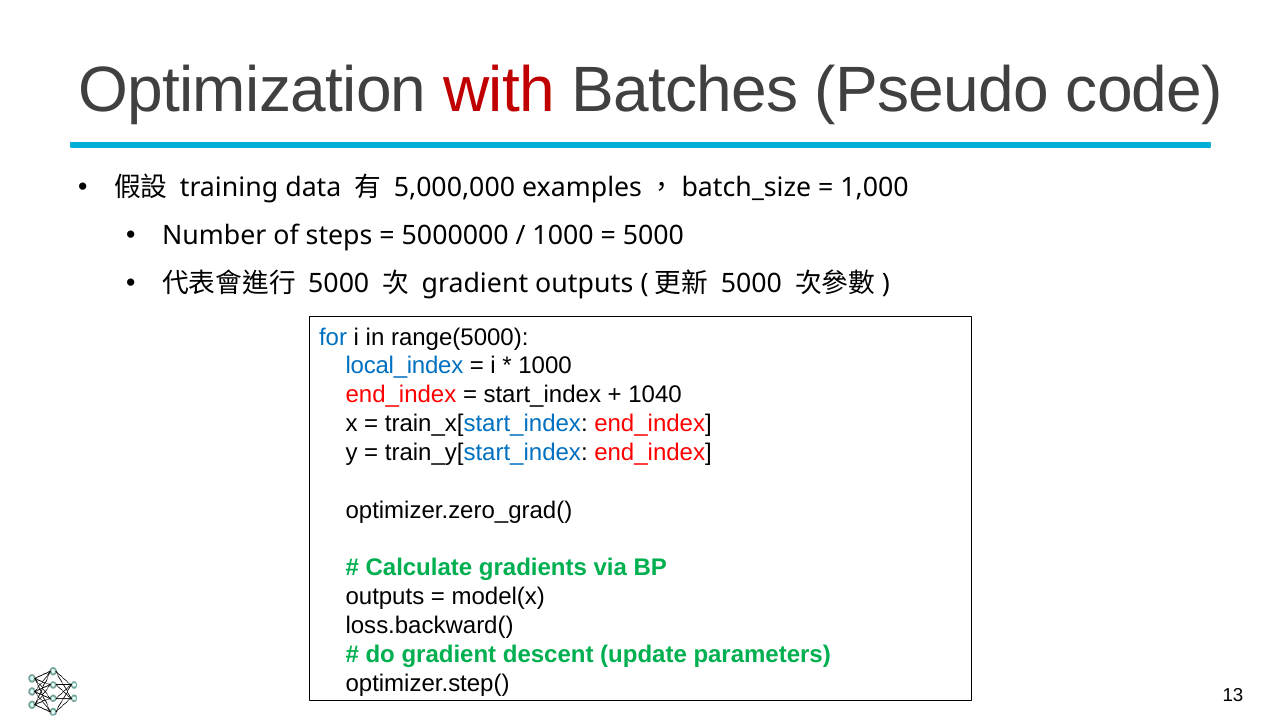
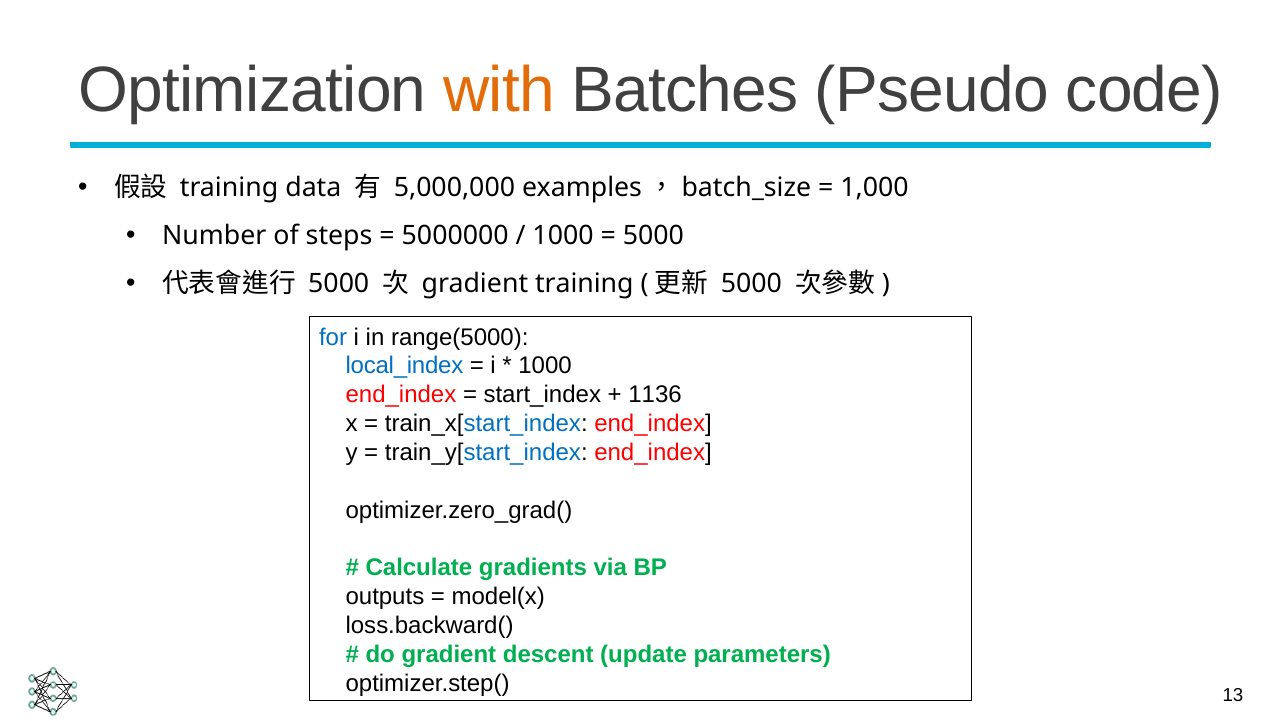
with colour: red -> orange
gradient outputs: outputs -> training
1040: 1040 -> 1136
